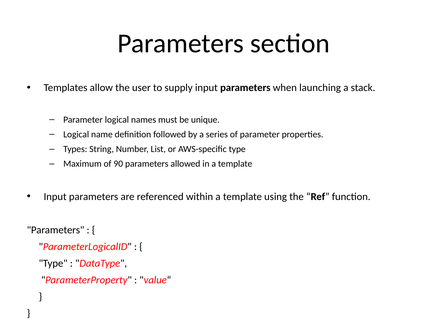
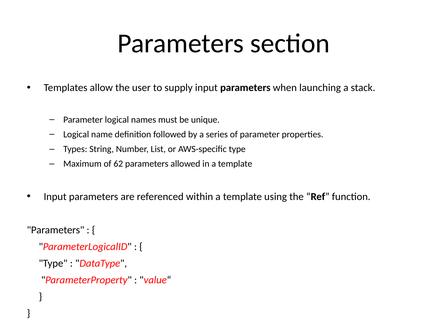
90: 90 -> 62
